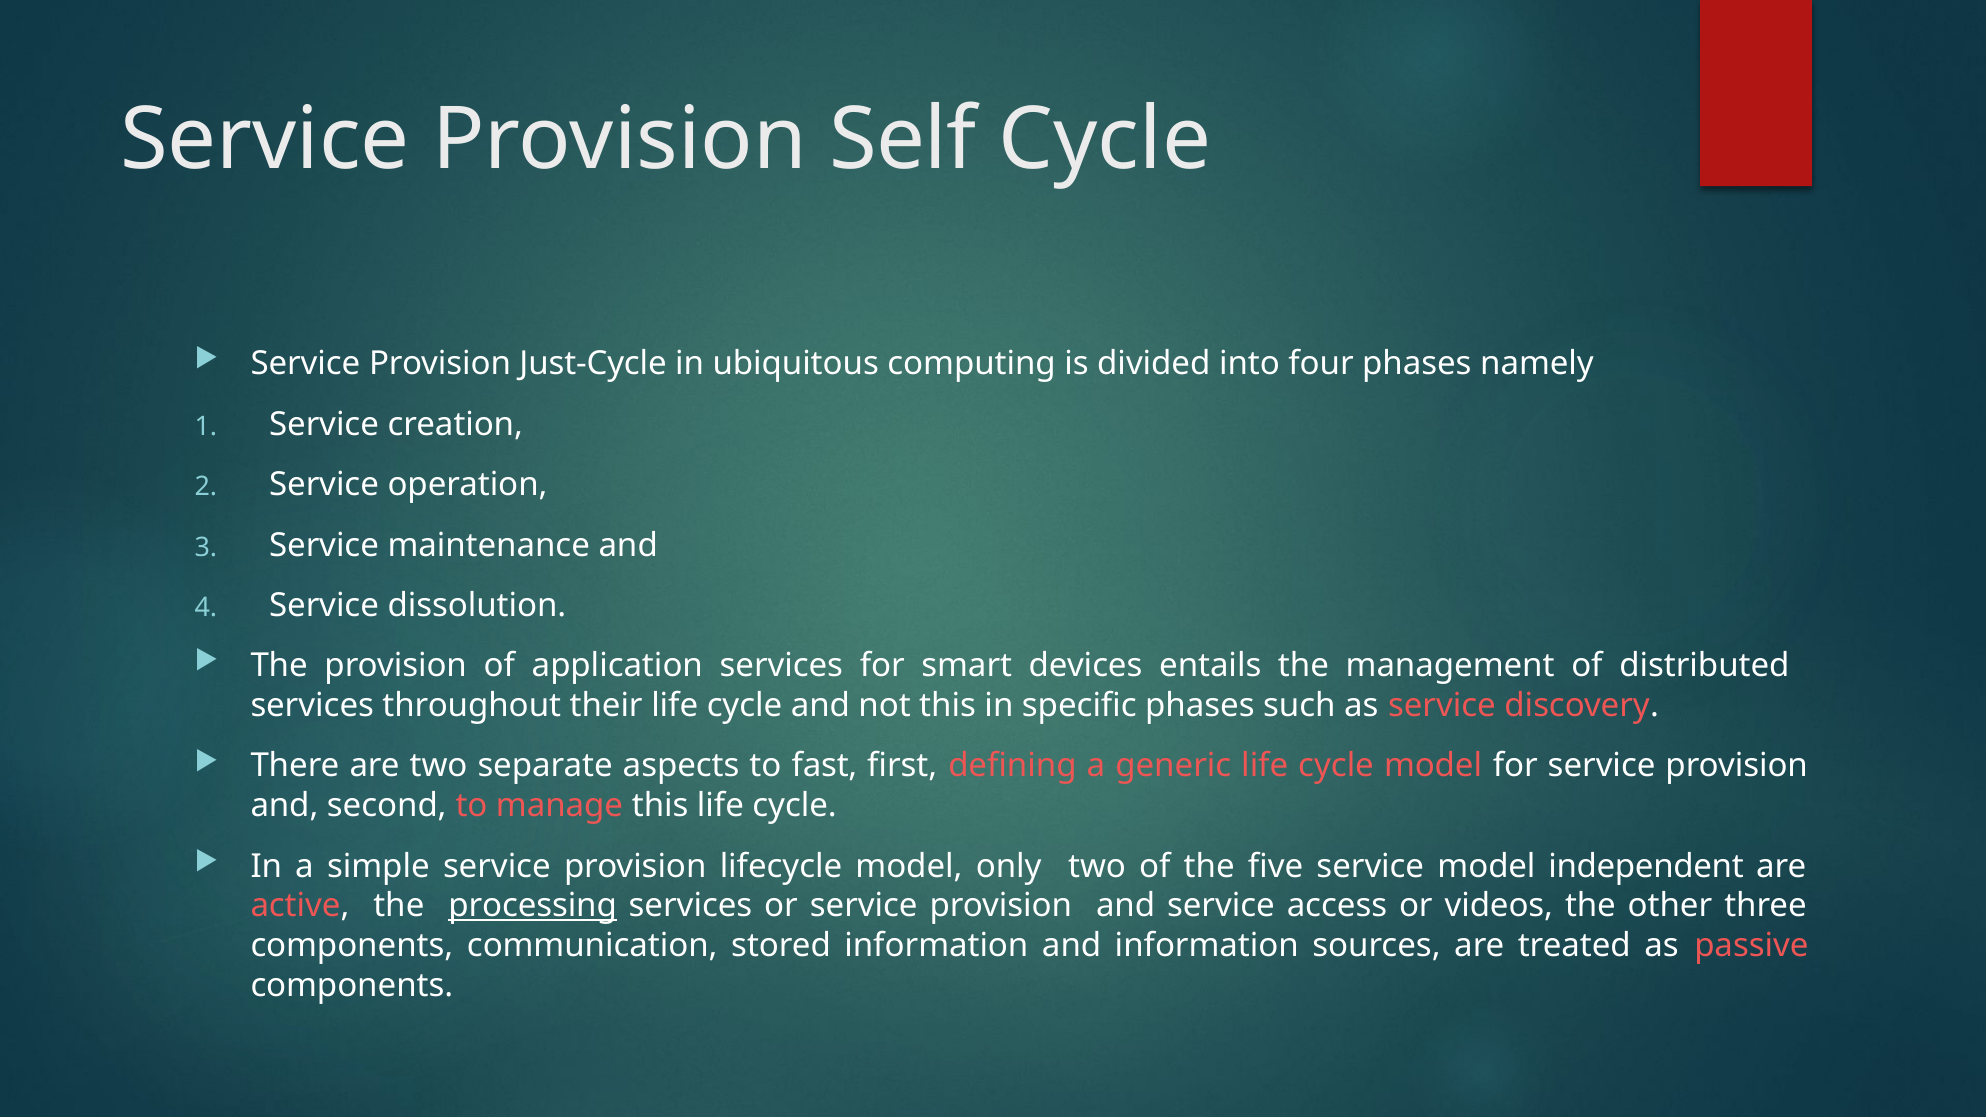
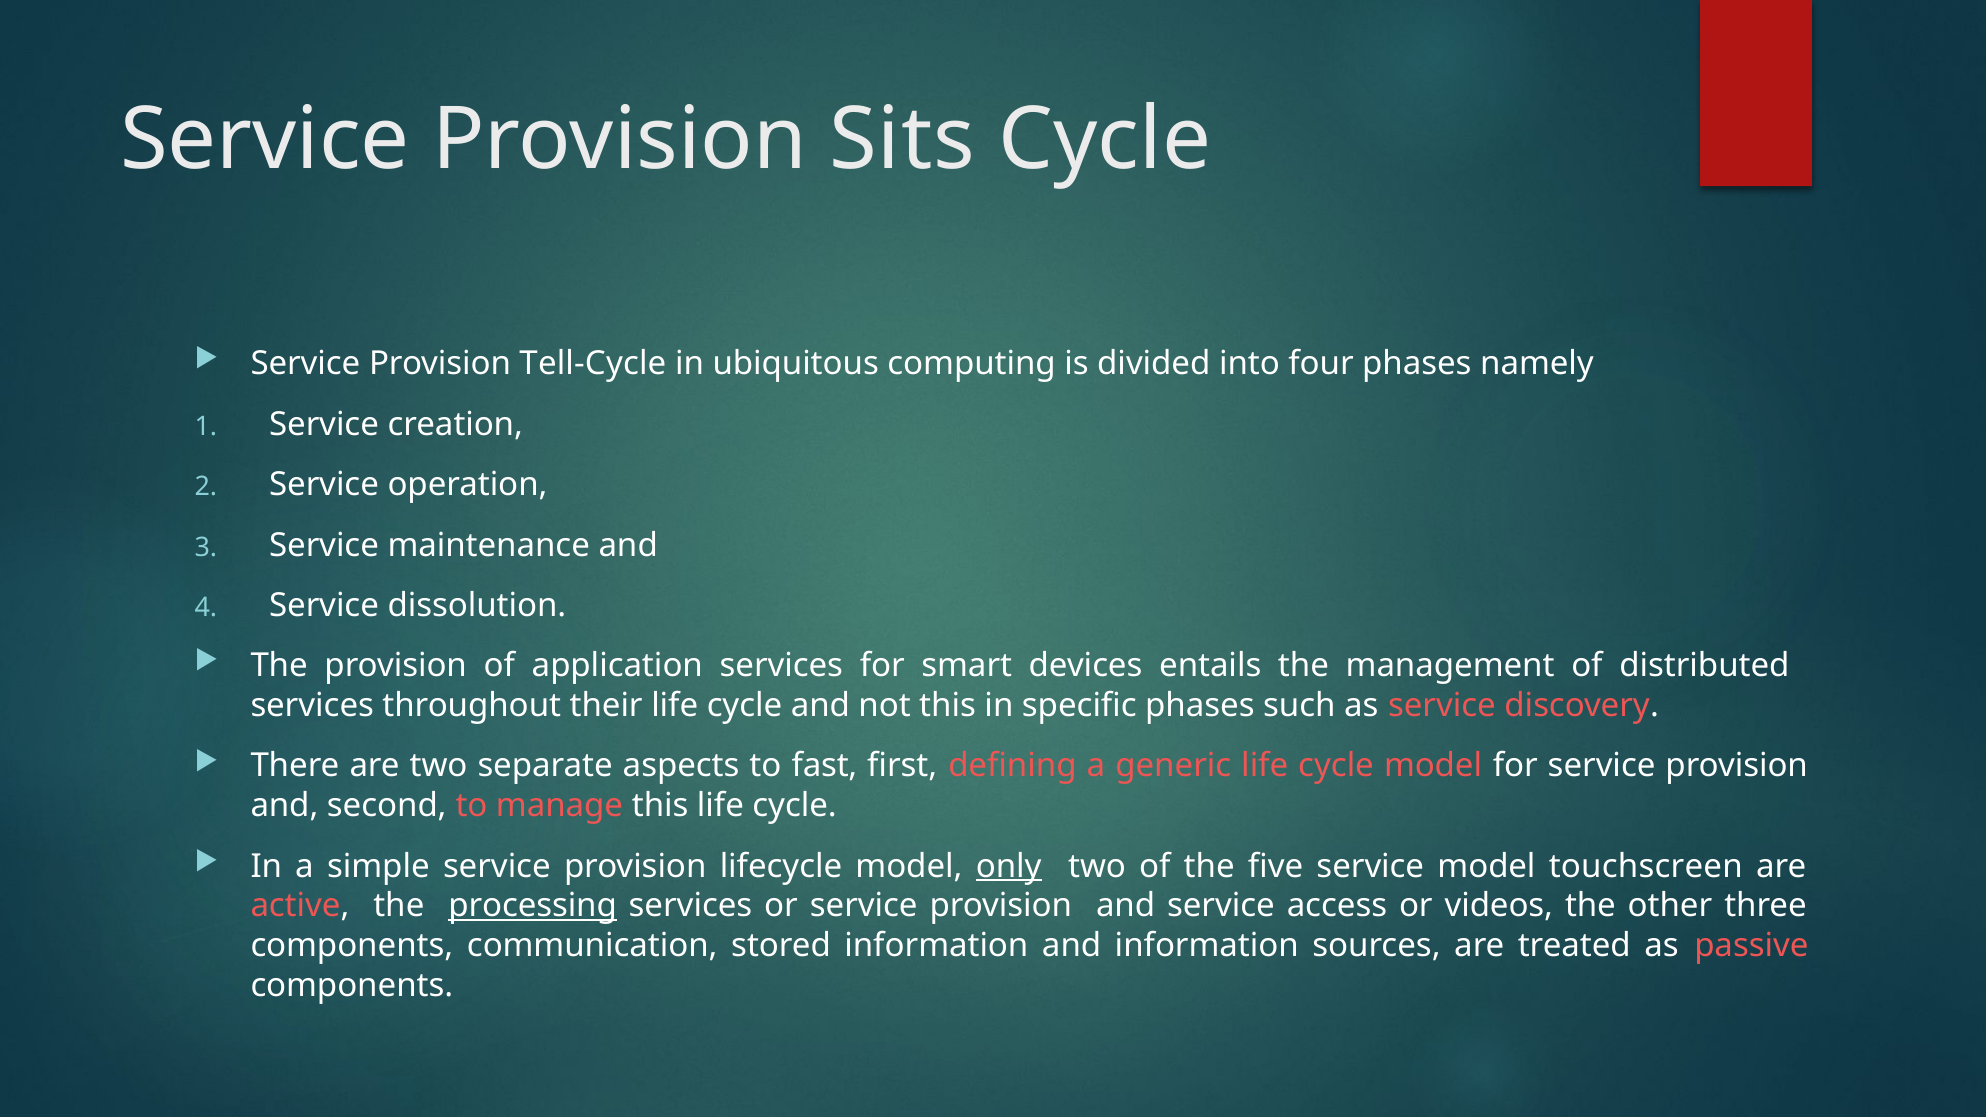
Self: Self -> Sits
Just-Cycle: Just-Cycle -> Tell-Cycle
only underline: none -> present
independent: independent -> touchscreen
